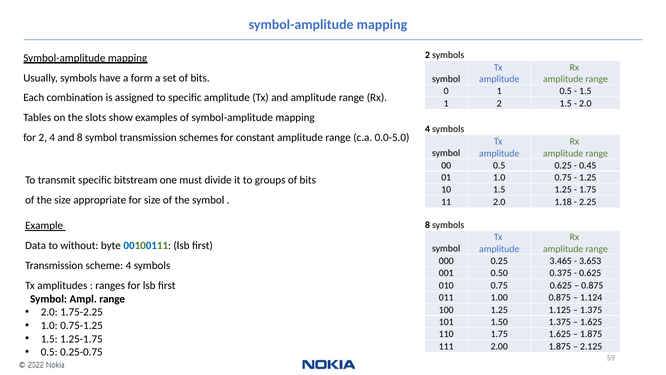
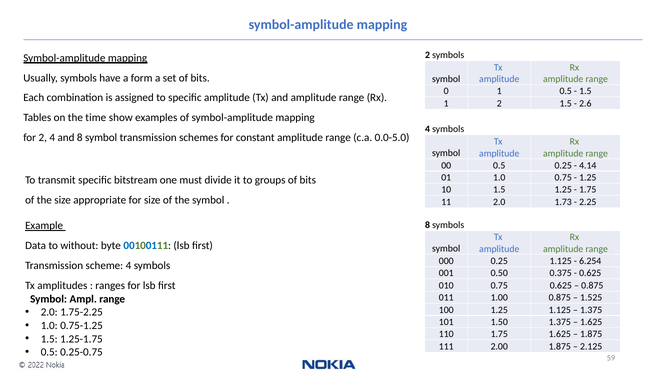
2.0 at (585, 103): 2.0 -> 2.6
slots: slots -> time
0.45: 0.45 -> 4.14
1.18: 1.18 -> 1.73
0.25 3.465: 3.465 -> 1.125
3.653: 3.653 -> 6.254
1.124: 1.124 -> 1.525
